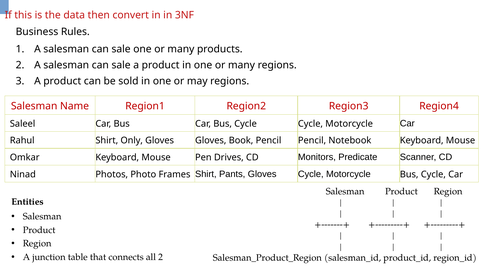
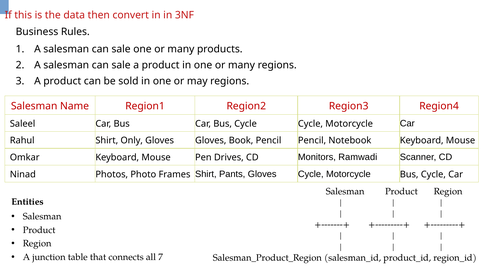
Predicate: Predicate -> Ramwadi
all 2: 2 -> 7
